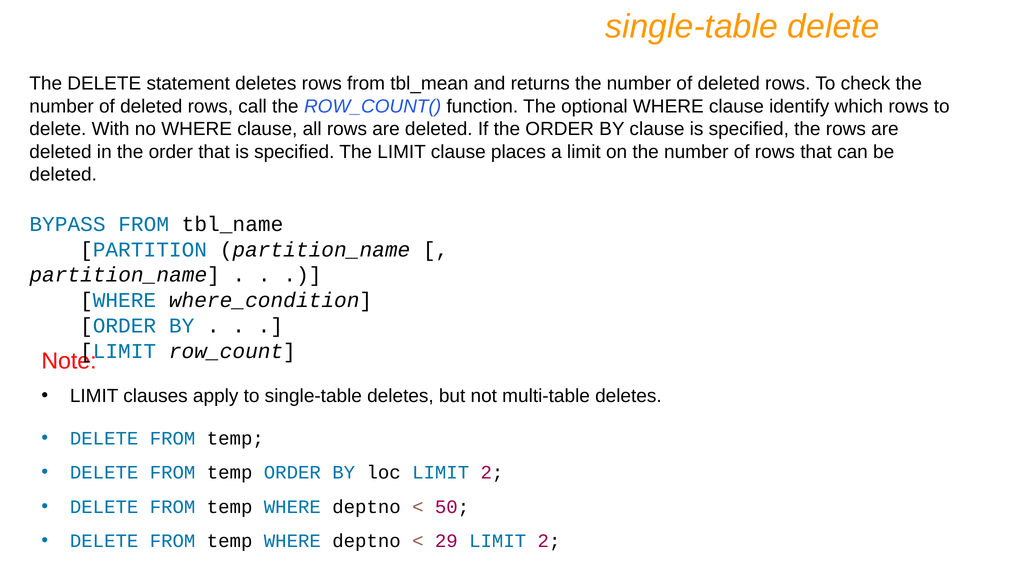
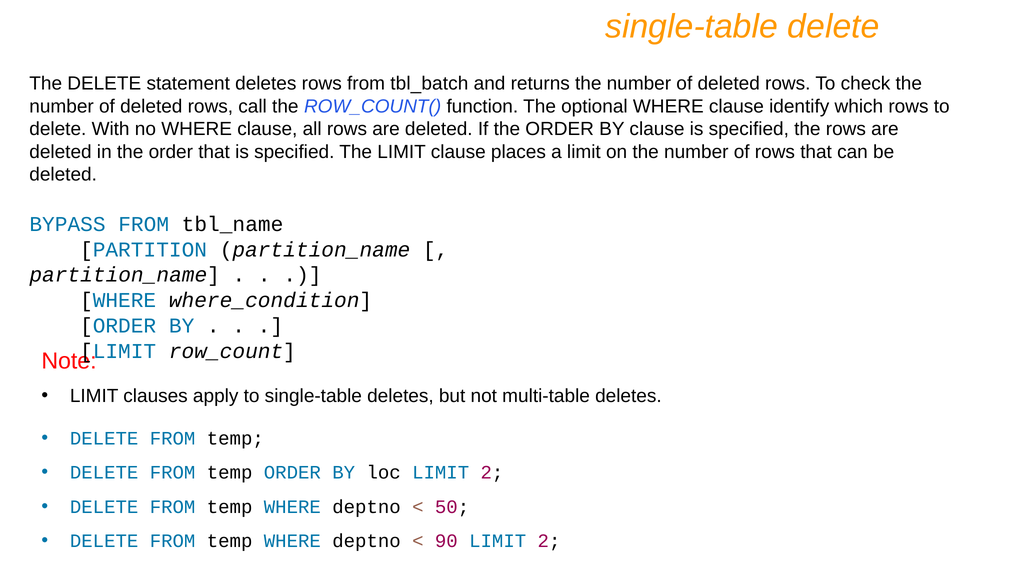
tbl_mean: tbl_mean -> tbl_batch
29: 29 -> 90
